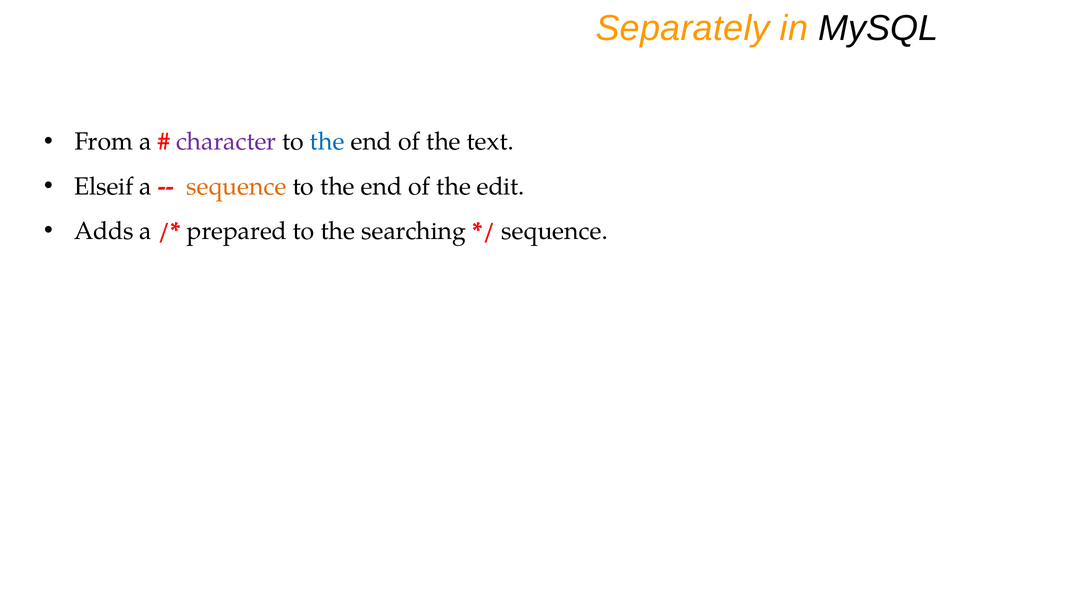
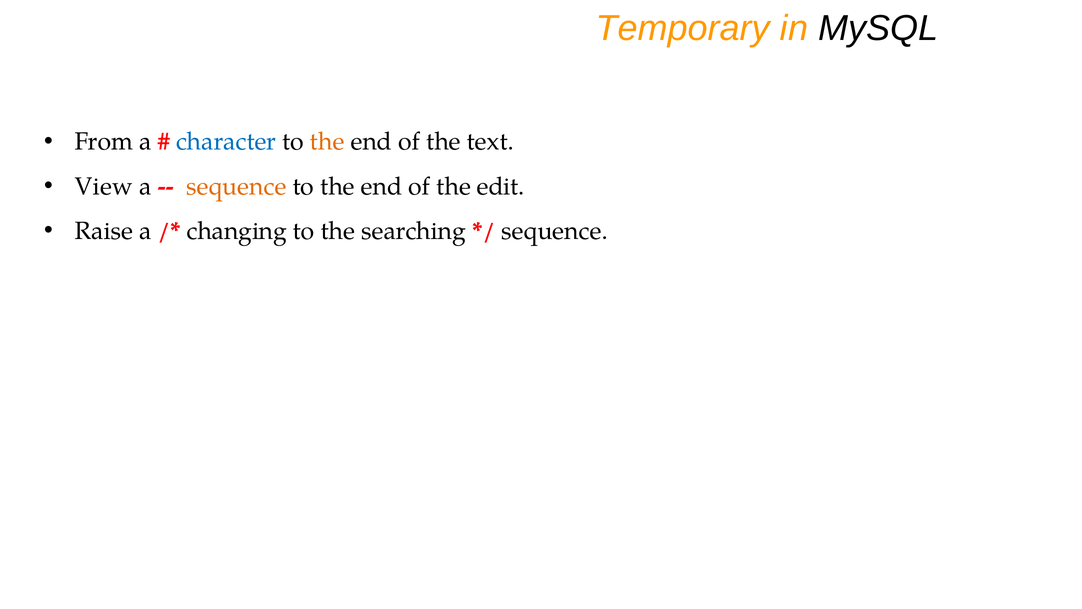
Separately: Separately -> Temporary
character colour: purple -> blue
the at (327, 142) colour: blue -> orange
Elseif: Elseif -> View
Adds: Adds -> Raise
prepared: prepared -> changing
